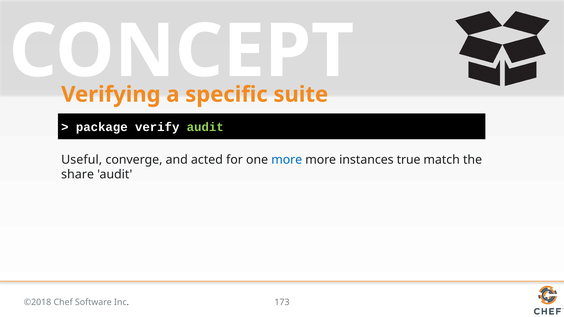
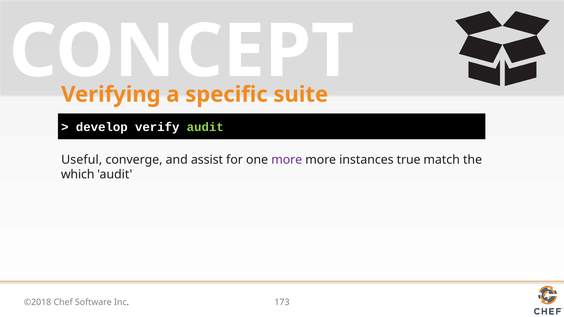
package: package -> develop
acted: acted -> assist
more at (287, 160) colour: blue -> purple
share: share -> which
